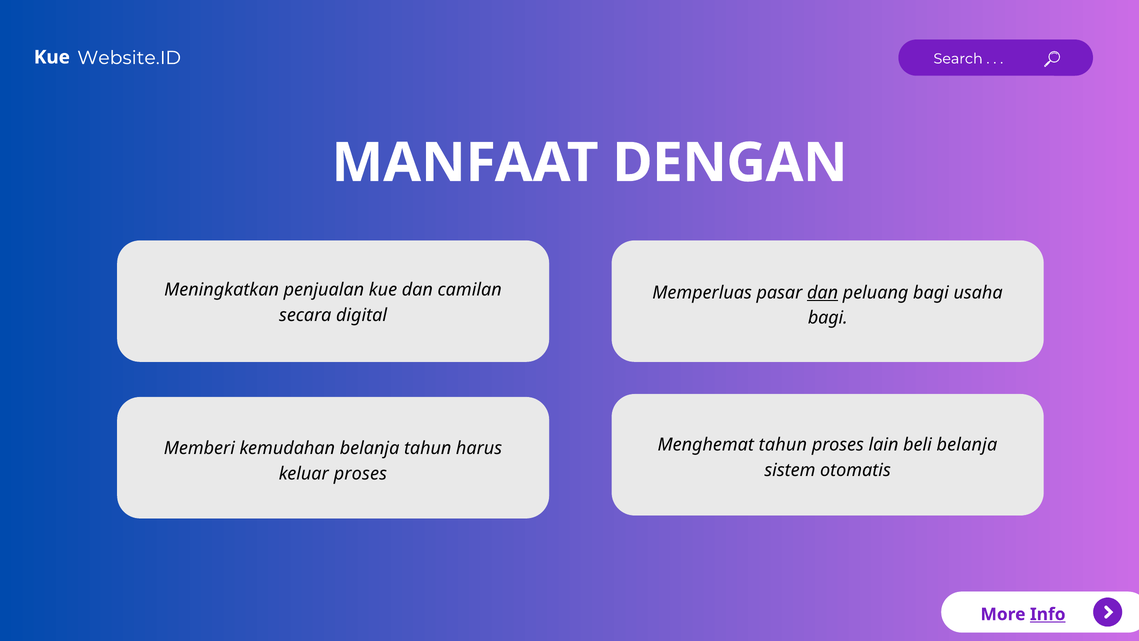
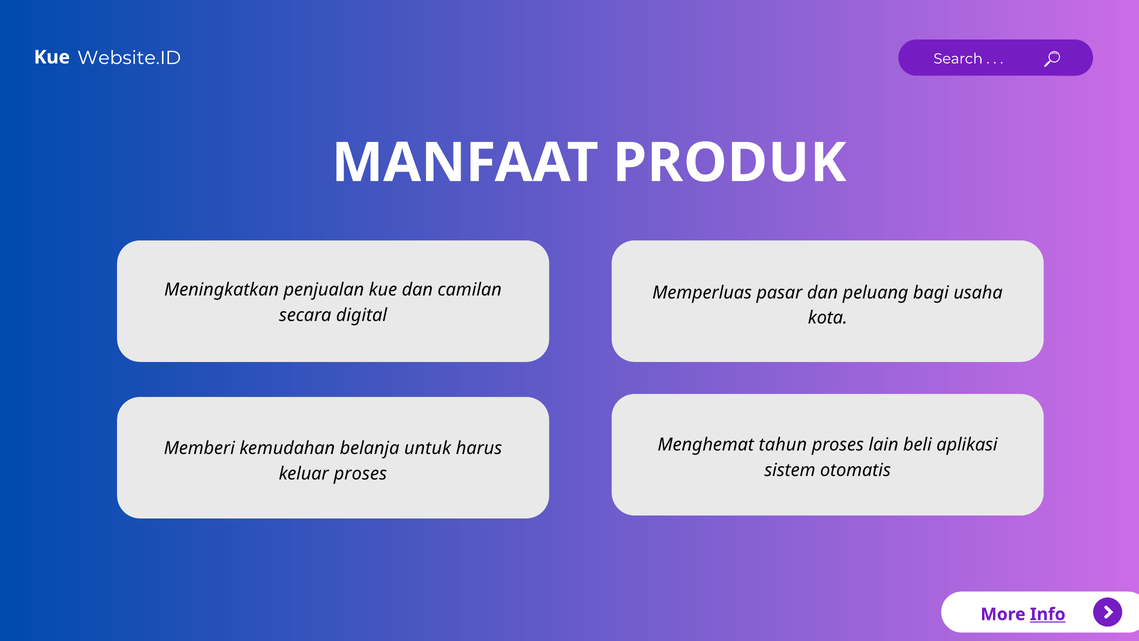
DENGAN: DENGAN -> PRODUK
dan at (823, 293) underline: present -> none
bagi at (828, 318): bagi -> kota
beli belanja: belanja -> aplikasi
belanja tahun: tahun -> untuk
